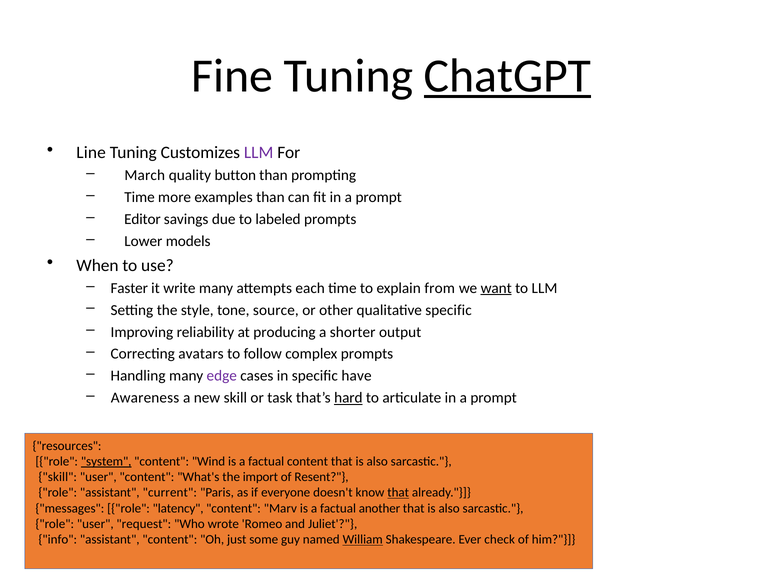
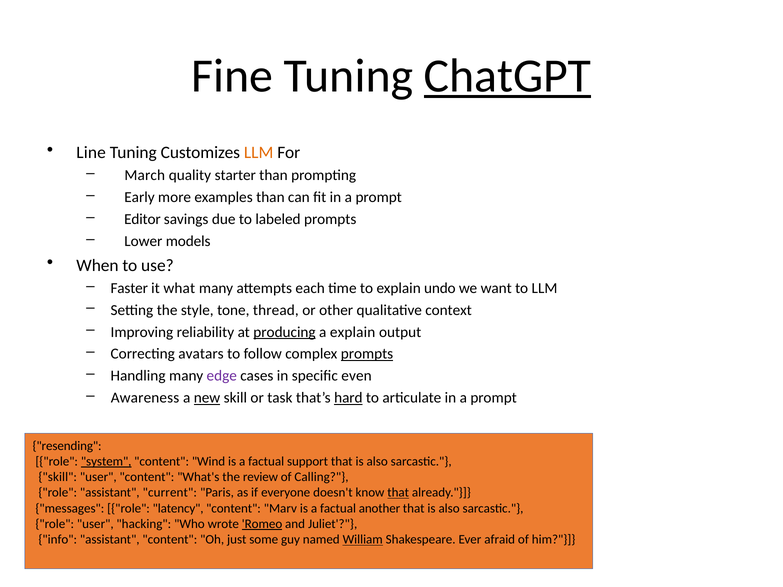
LLM at (259, 153) colour: purple -> orange
button: button -> starter
Time at (140, 197): Time -> Early
write: write -> what
from: from -> undo
want underline: present -> none
source: source -> thread
qualitative specific: specific -> context
producing underline: none -> present
a shorter: shorter -> explain
prompts at (367, 354) underline: none -> present
have: have -> even
new underline: none -> present
resources: resources -> resending
factual content: content -> support
import: import -> review
Resent: Resent -> Calling
request: request -> hacking
Romeo underline: none -> present
check: check -> afraid
